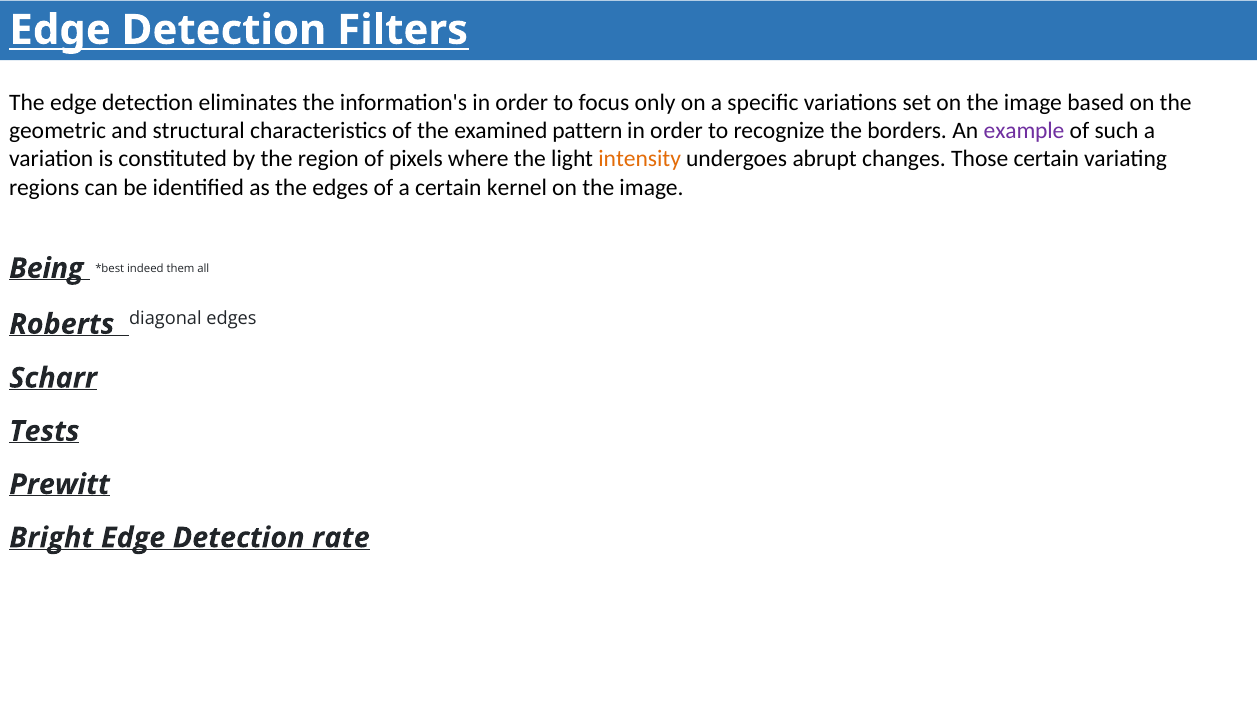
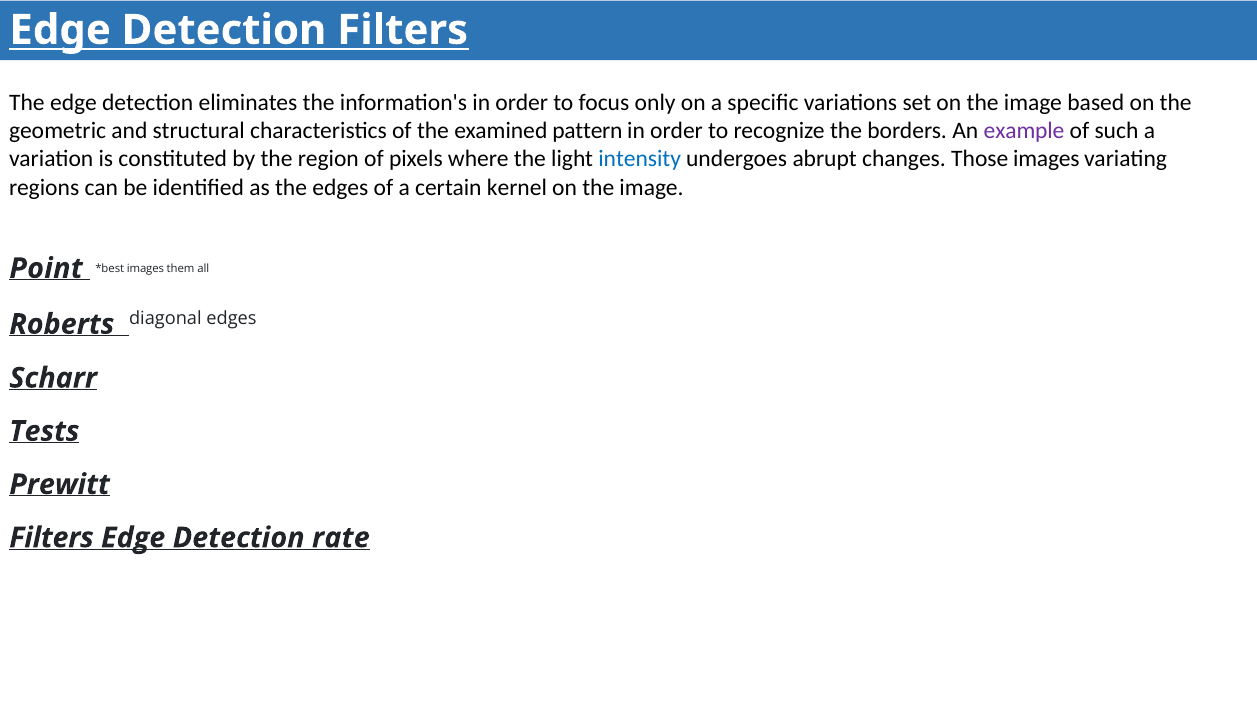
intensity colour: orange -> blue
Those certain: certain -> images
Being: Being -> Point
indeed at (145, 268): indeed -> images
Bright at (51, 538): Bright -> Filters
